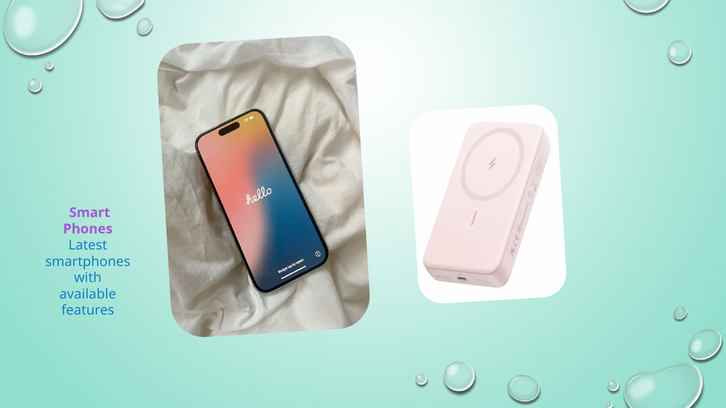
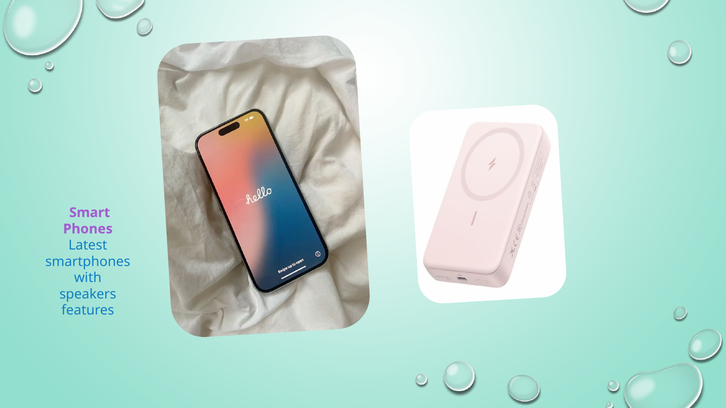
available: available -> speakers
